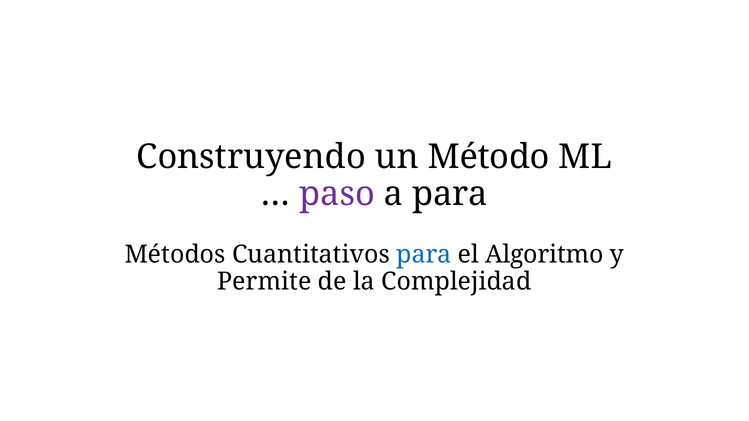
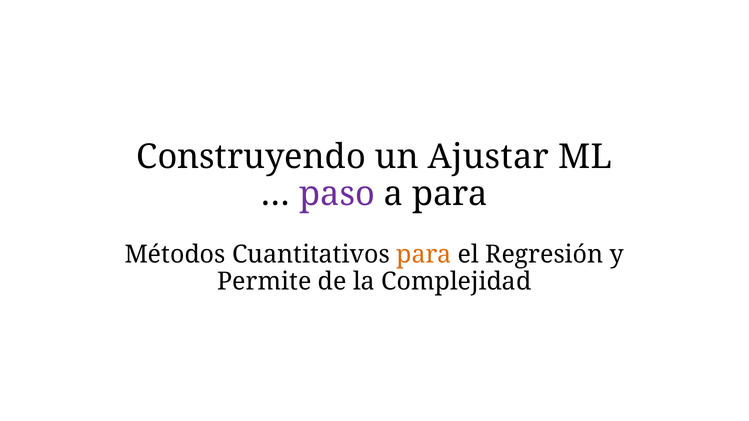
Método: Método -> Ajustar
para at (424, 255) colour: blue -> orange
Algoritmo: Algoritmo -> Regresión
